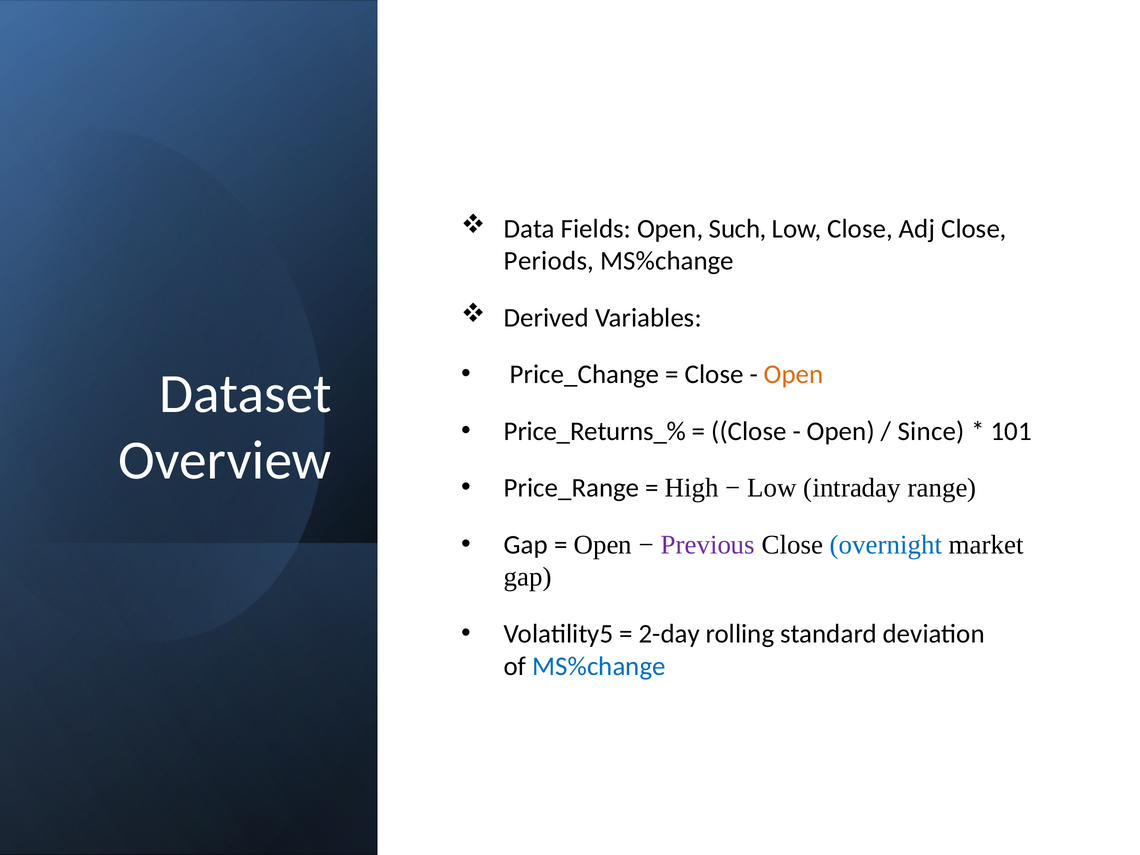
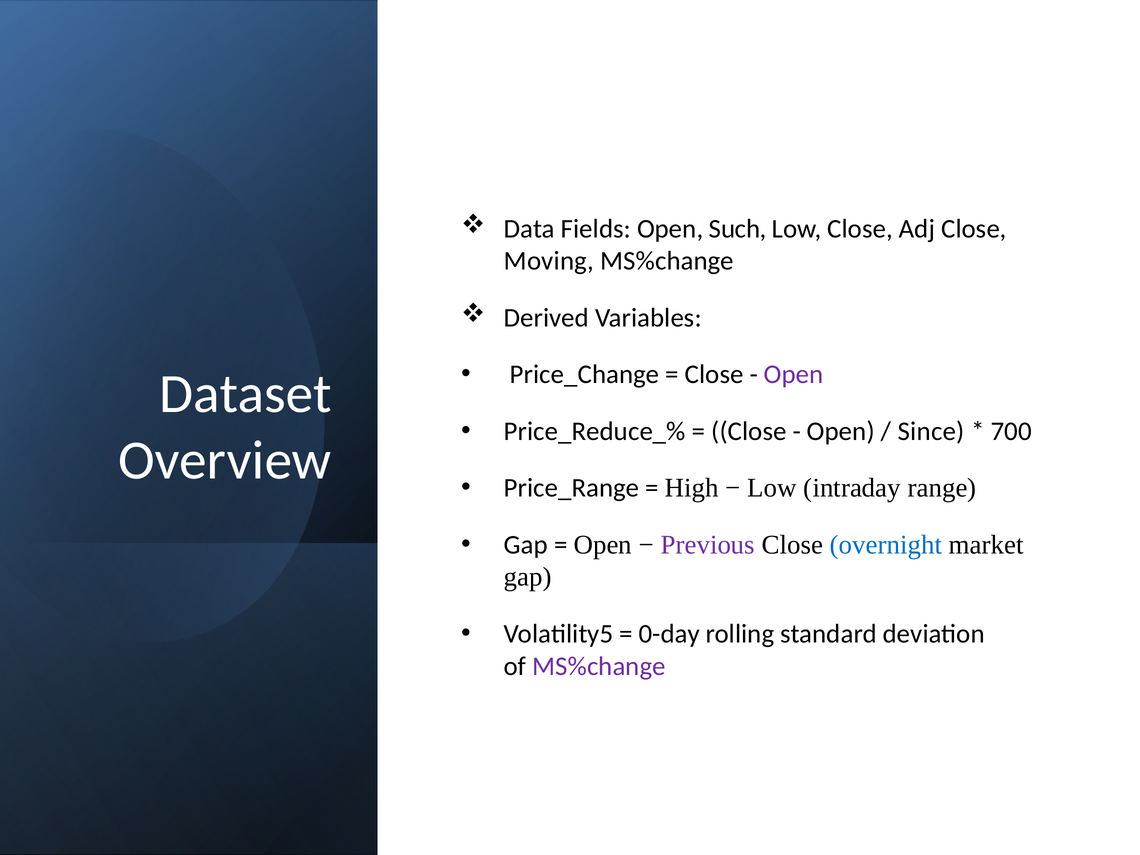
Periods: Periods -> Moving
Open at (794, 375) colour: orange -> purple
Price_Returns_%: Price_Returns_% -> Price_Reduce_%
101: 101 -> 700
2-day: 2-day -> 0-day
MS%change at (599, 666) colour: blue -> purple
